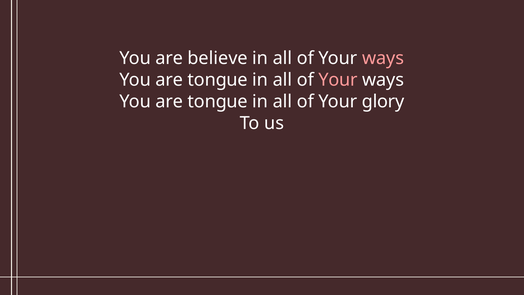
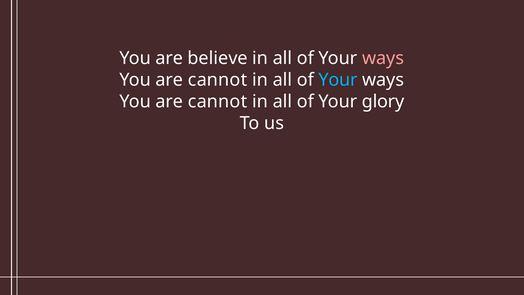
tongue at (218, 80): tongue -> cannot
Your at (338, 80) colour: pink -> light blue
tongue at (218, 101): tongue -> cannot
